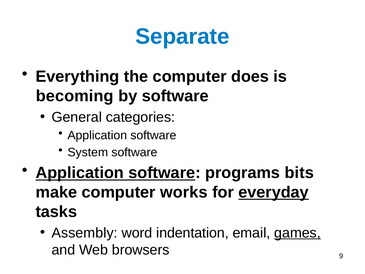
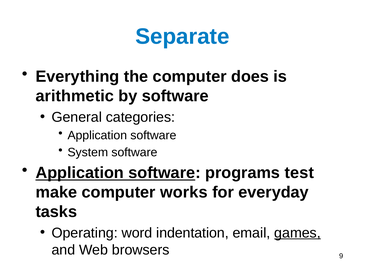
becoming: becoming -> arithmetic
bits: bits -> test
everyday underline: present -> none
Assembly: Assembly -> Operating
